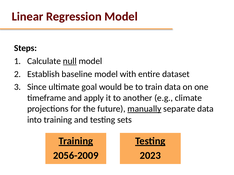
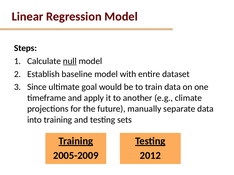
manually underline: present -> none
2056-2009: 2056-2009 -> 2005-2009
2023: 2023 -> 2012
